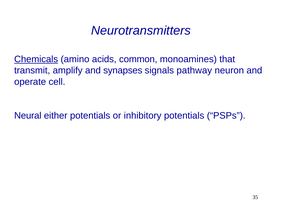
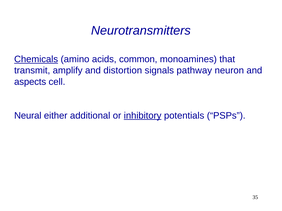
synapses: synapses -> distortion
operate: operate -> aspects
either potentials: potentials -> additional
inhibitory underline: none -> present
